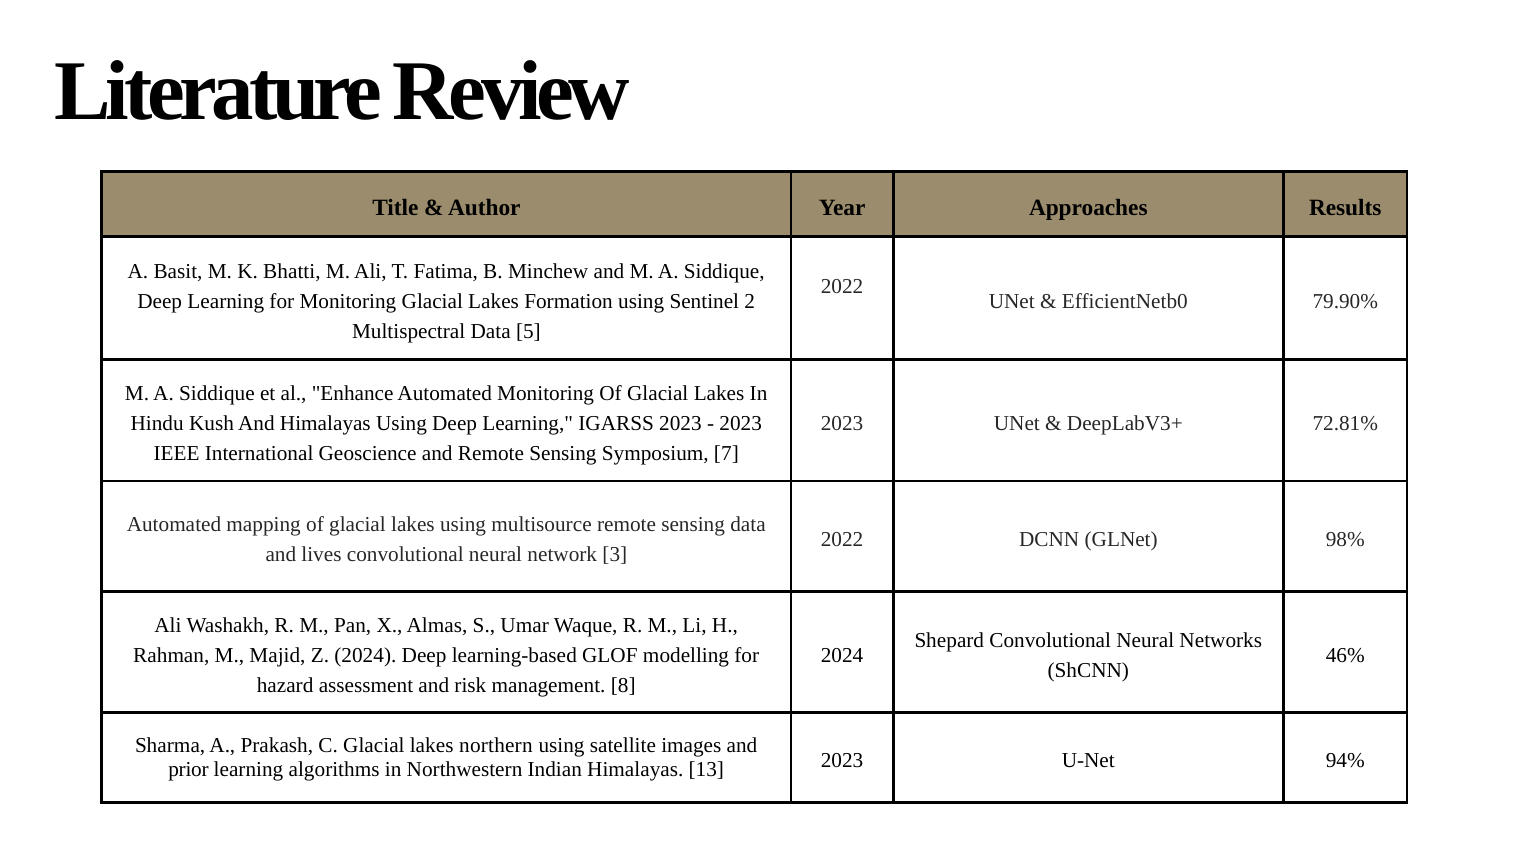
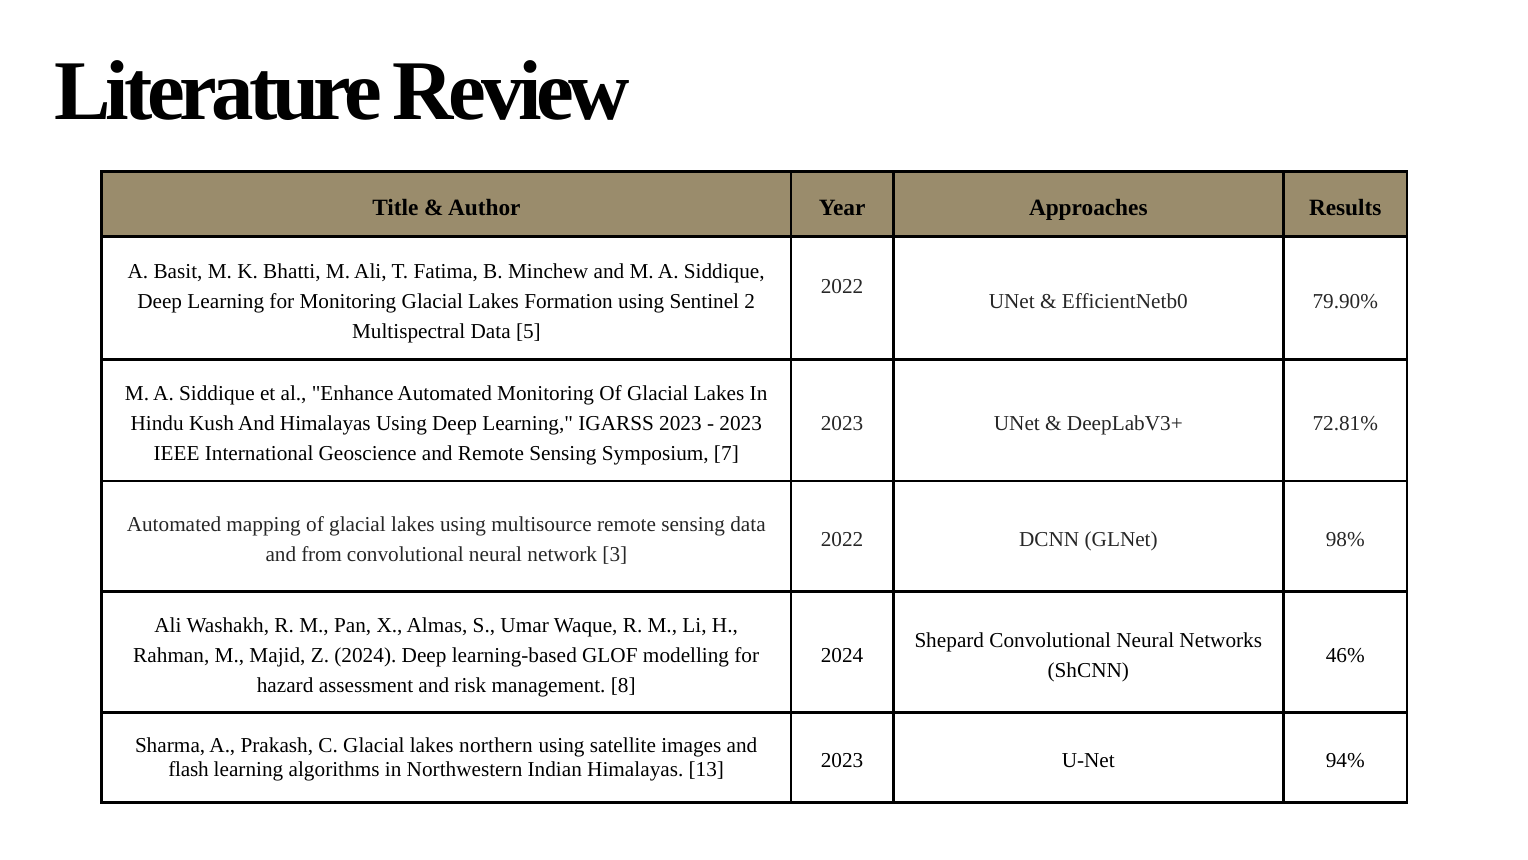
lives: lives -> from
prior: prior -> flash
